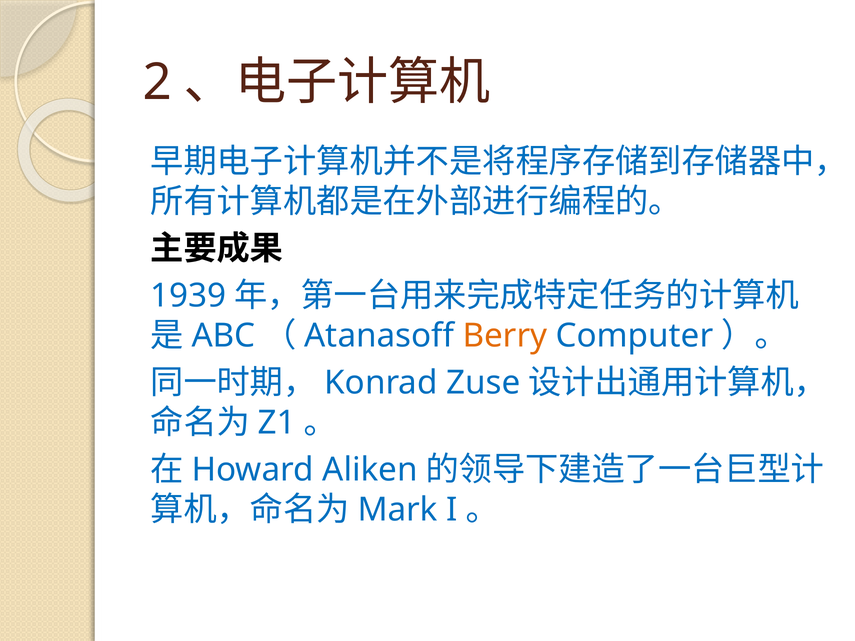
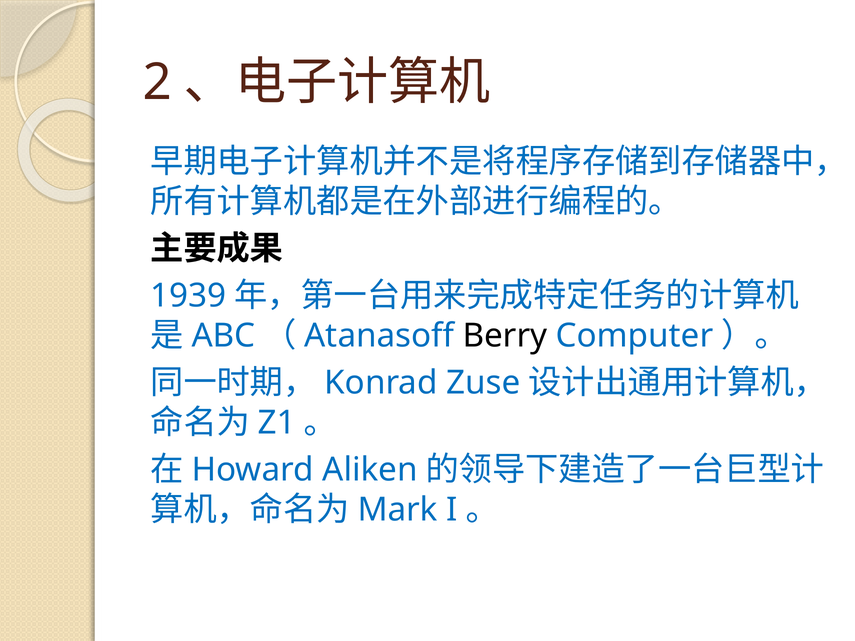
Berry colour: orange -> black
